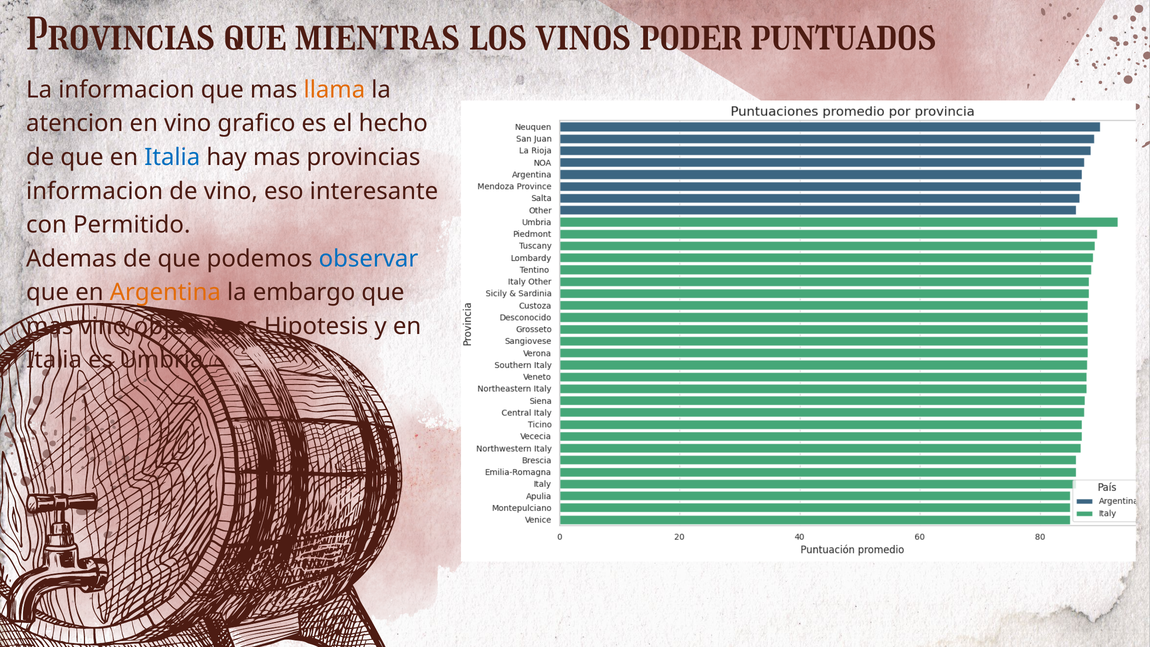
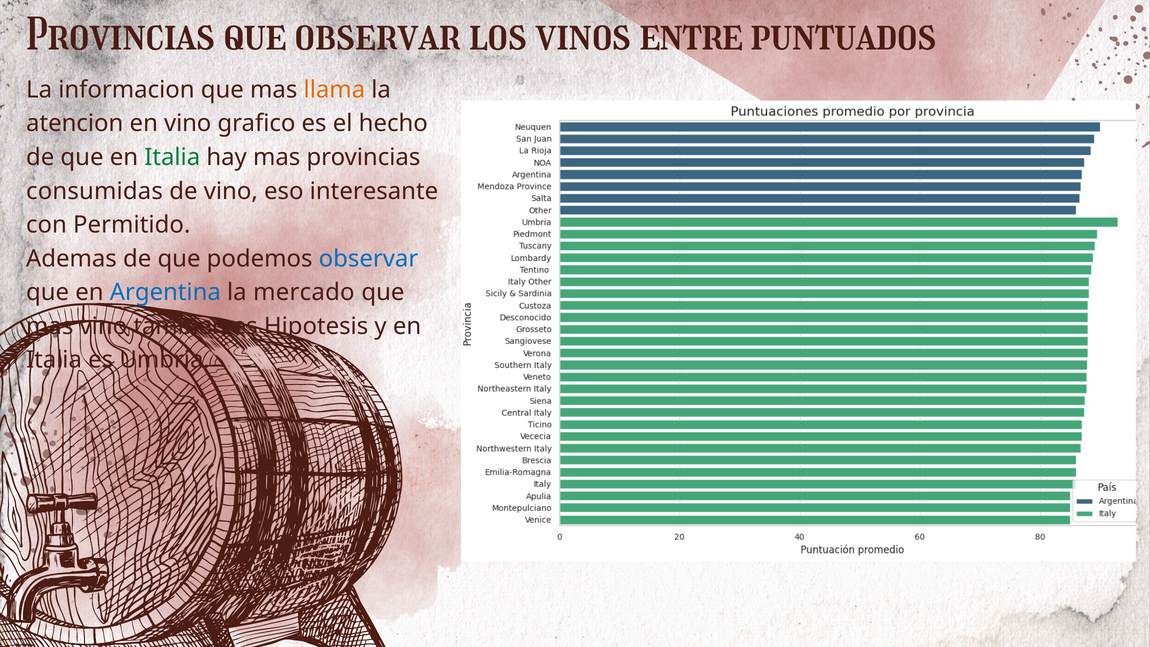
que mientras: mientras -> observar
poder: poder -> entre
Italia at (172, 157) colour: blue -> green
informacion at (95, 191): informacion -> consumidas
Argentina colour: orange -> blue
embargo: embargo -> mercado
objetivo: objetivo -> tambien
